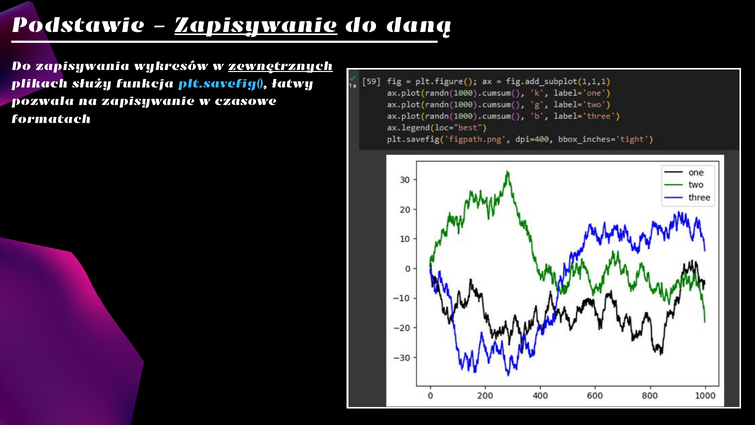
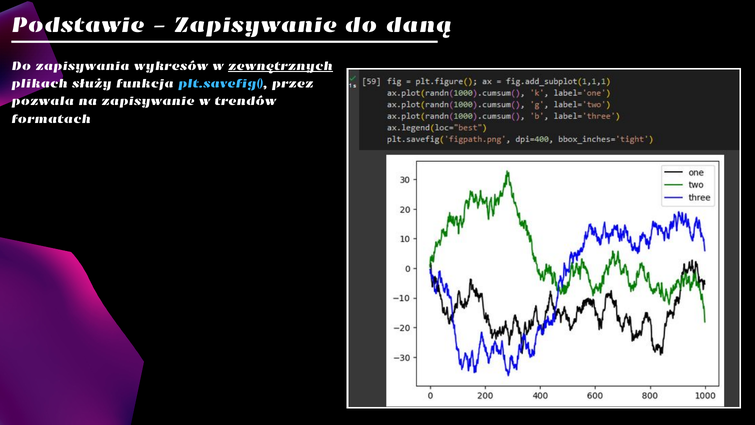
Zapisywanie at (256, 25) underline: present -> none
łatwy: łatwy -> przez
czasowe: czasowe -> trendów
